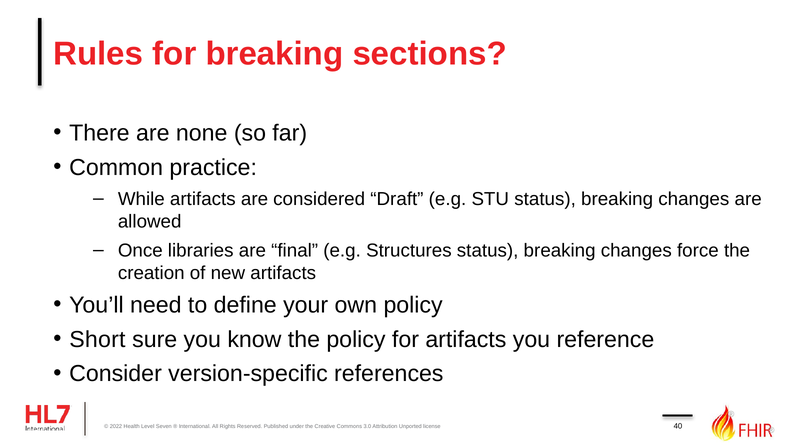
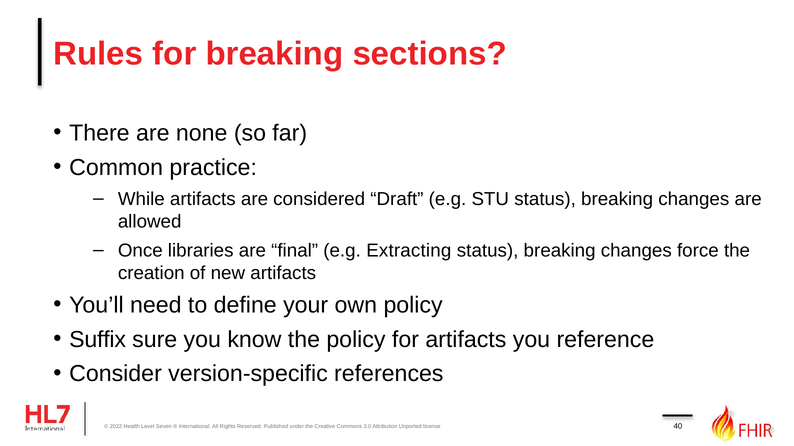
Structures: Structures -> Extracting
Short: Short -> Suffix
